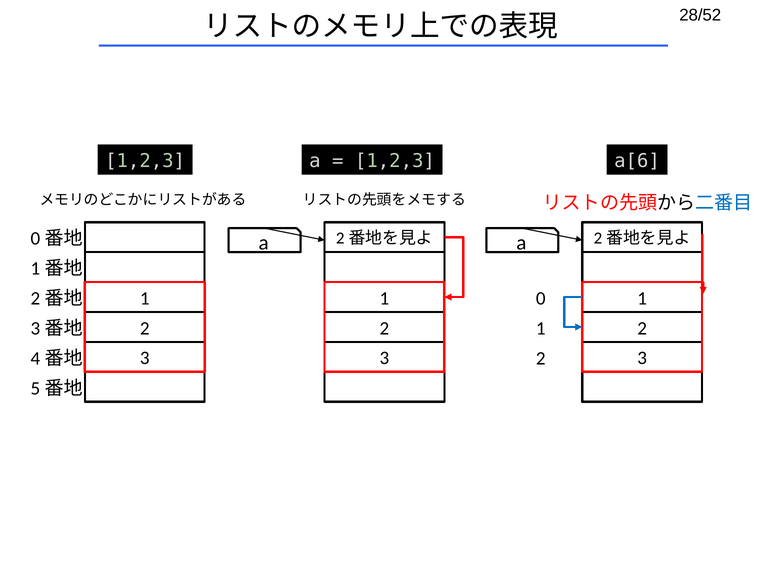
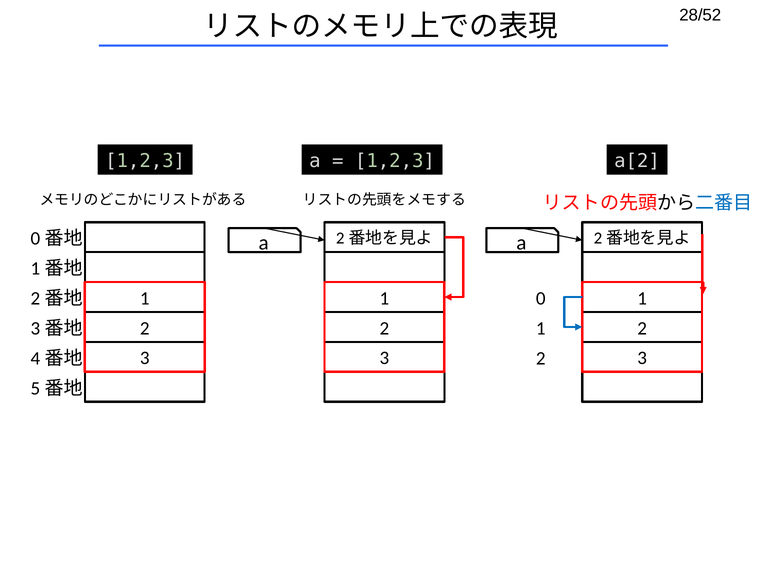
a[6: a[6 -> a[2
